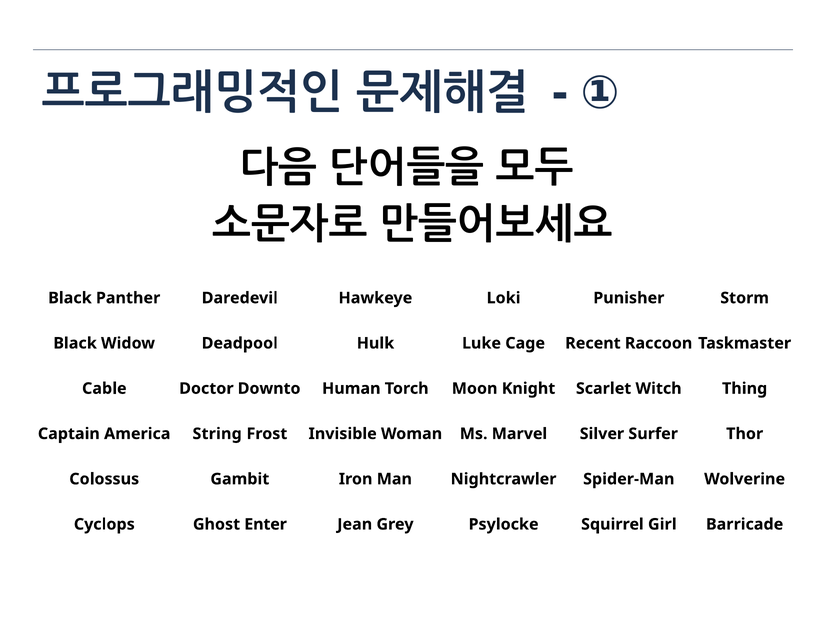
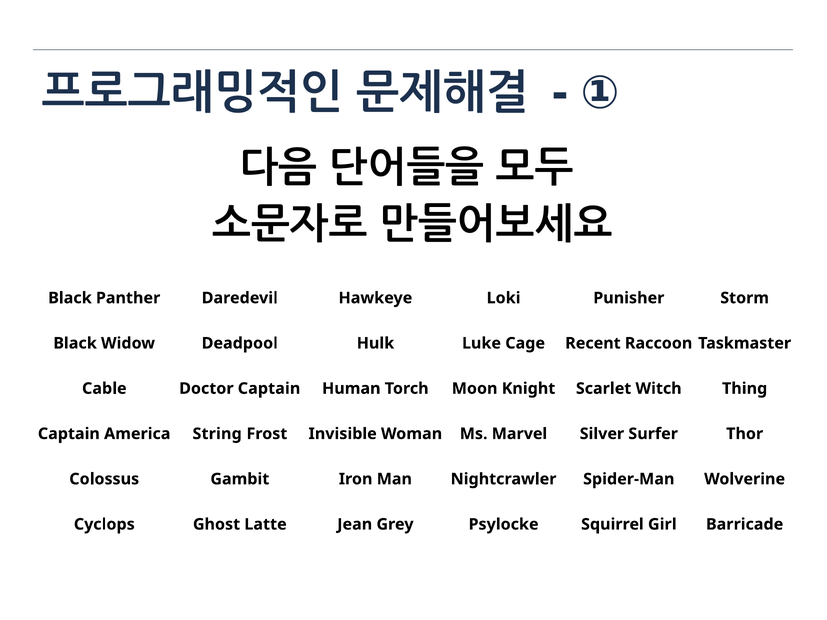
Doctor Downto: Downto -> Captain
Enter: Enter -> Latte
